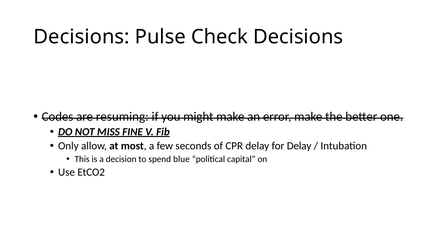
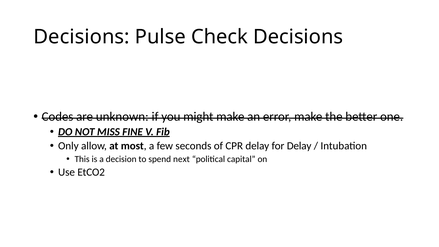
resuming: resuming -> unknown
blue: blue -> next
